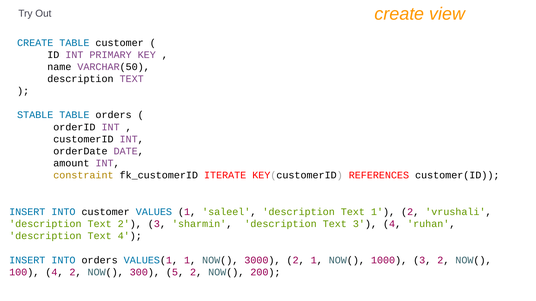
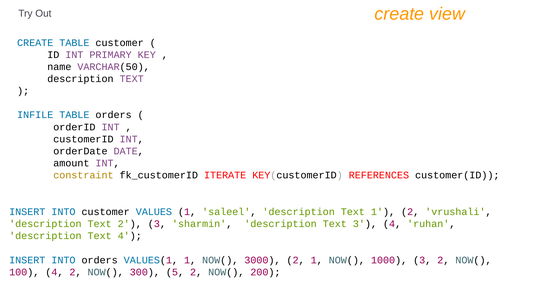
STABLE: STABLE -> INFILE
